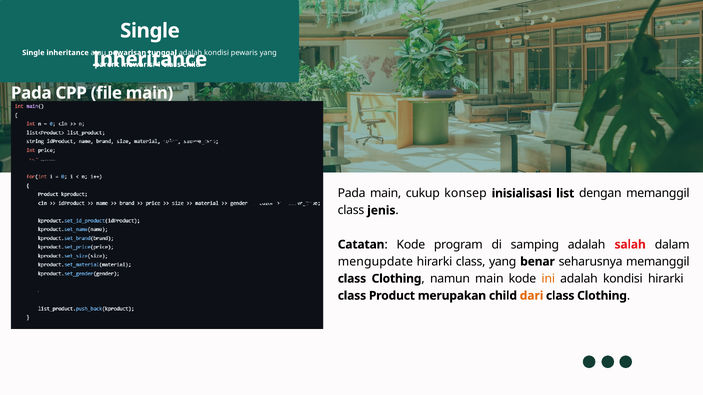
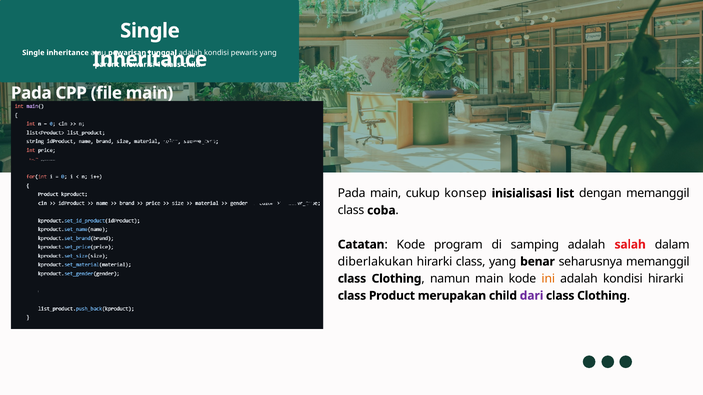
jenis: jenis -> coba
mengupdate: mengupdate -> diberlakukan
dari colour: orange -> purple
